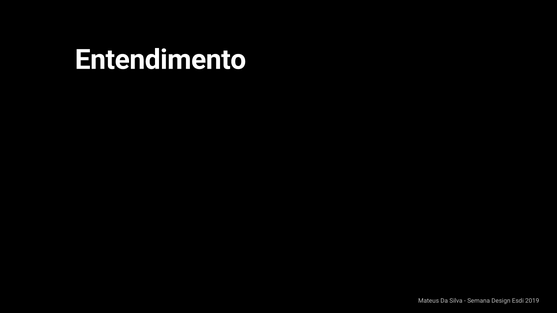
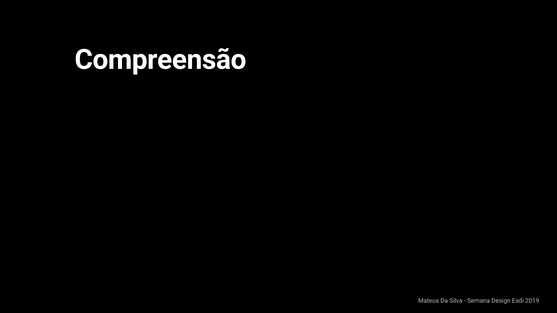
Entendimento: Entendimento -> Compreensão
